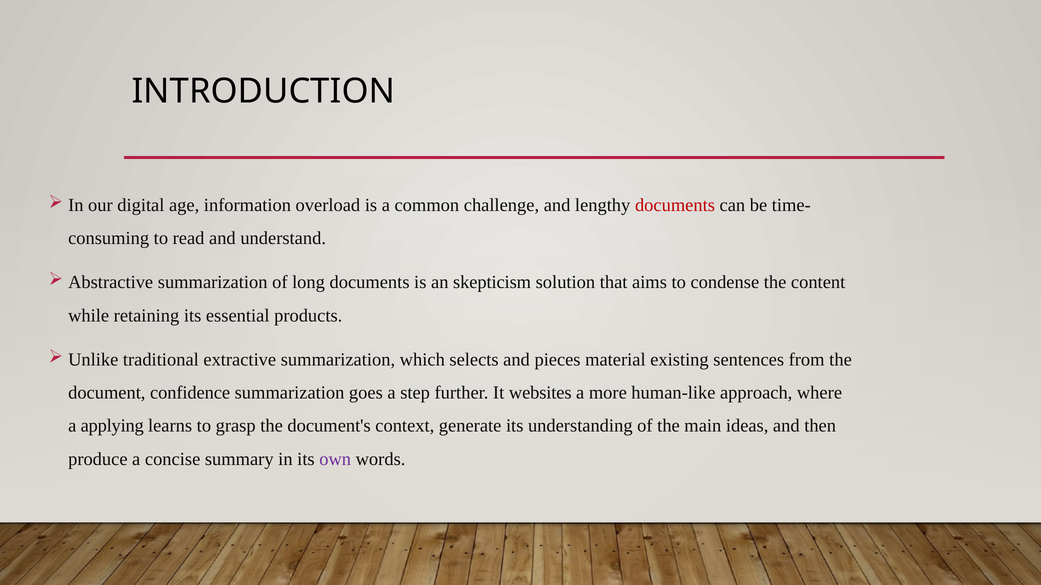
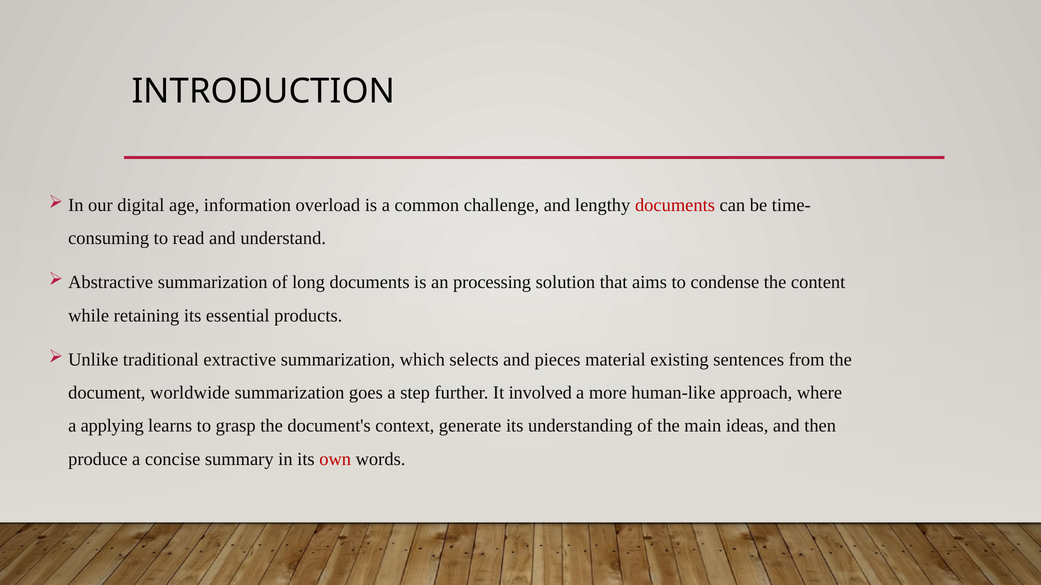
skepticism: skepticism -> processing
confidence: confidence -> worldwide
websites: websites -> involved
own colour: purple -> red
